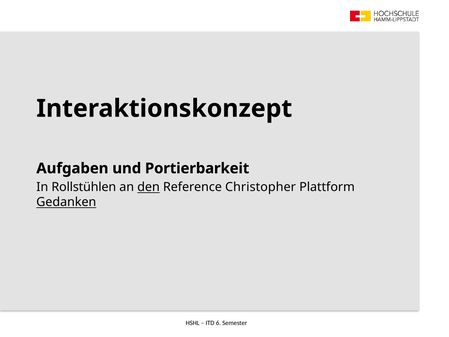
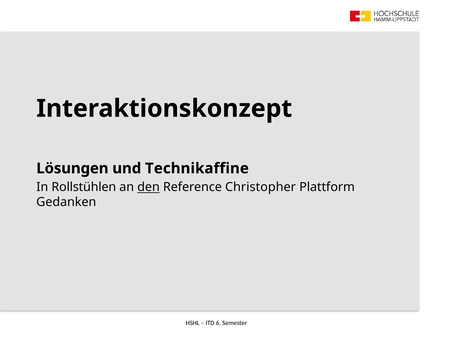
Aufgaben: Aufgaben -> Lösungen
Portierbarkeit: Portierbarkeit -> Technikaffine
Gedanken underline: present -> none
